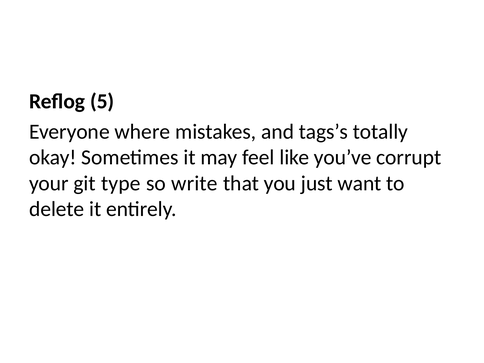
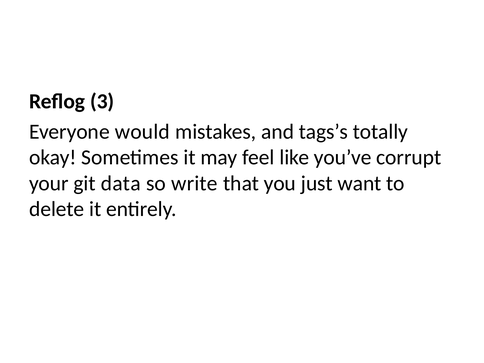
5: 5 -> 3
where: where -> would
type: type -> data
